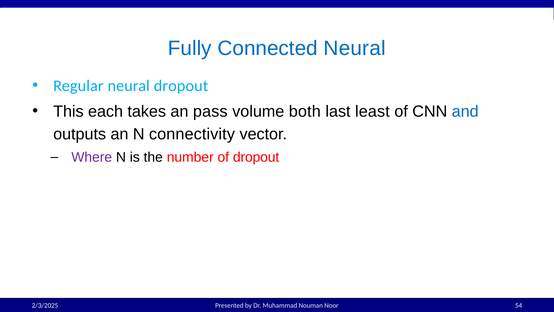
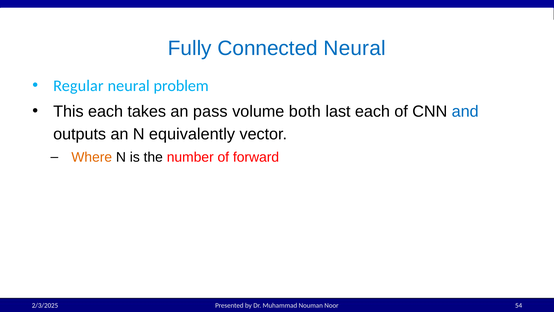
neural dropout: dropout -> problem
last least: least -> each
connectivity: connectivity -> equivalently
Where colour: purple -> orange
of dropout: dropout -> forward
